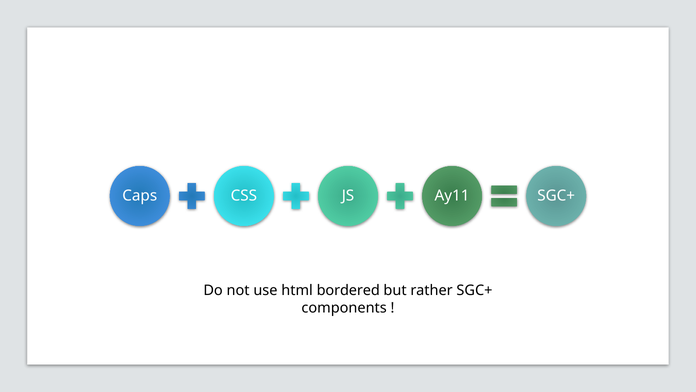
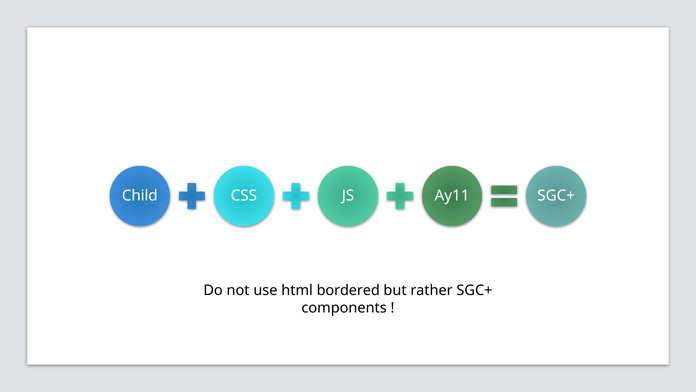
Caps: Caps -> Child
